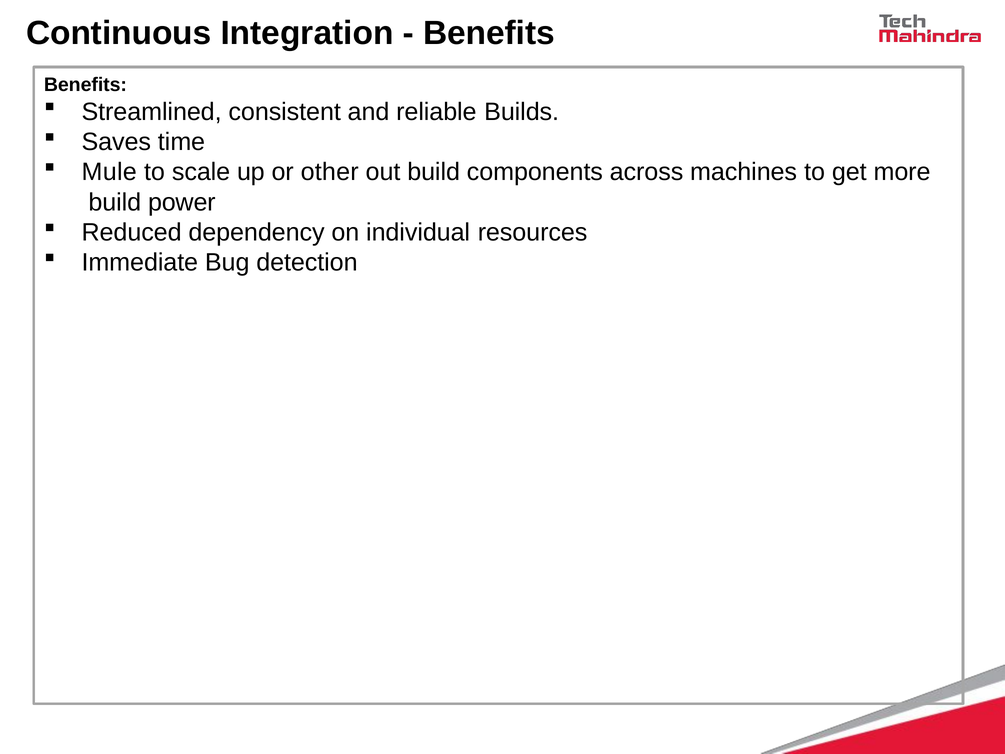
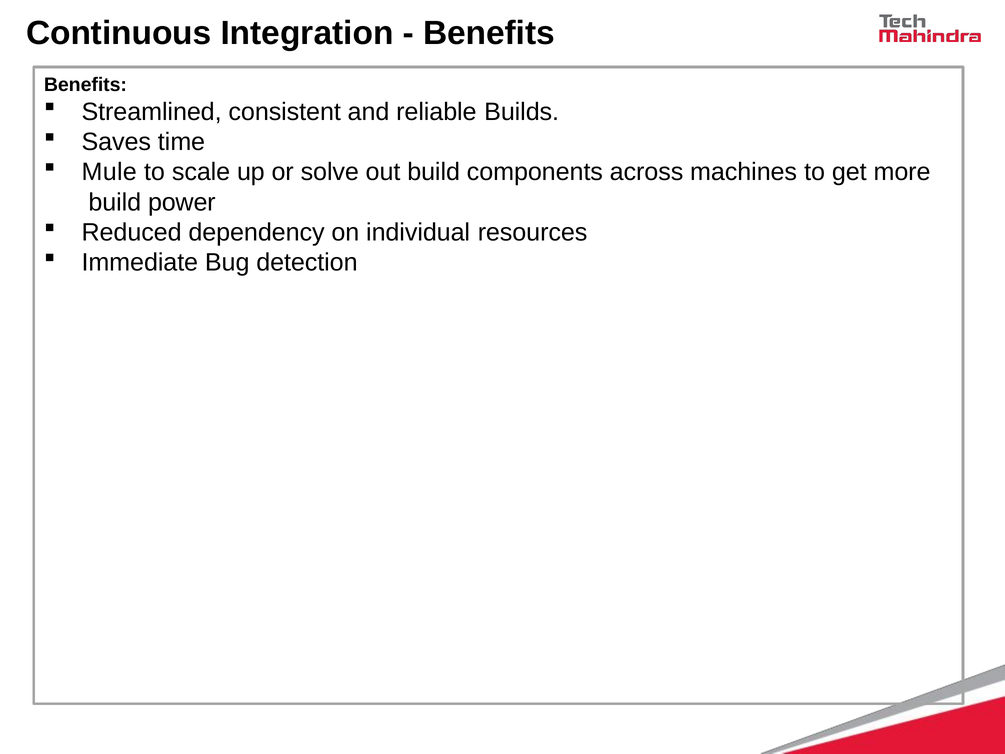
other: other -> solve
